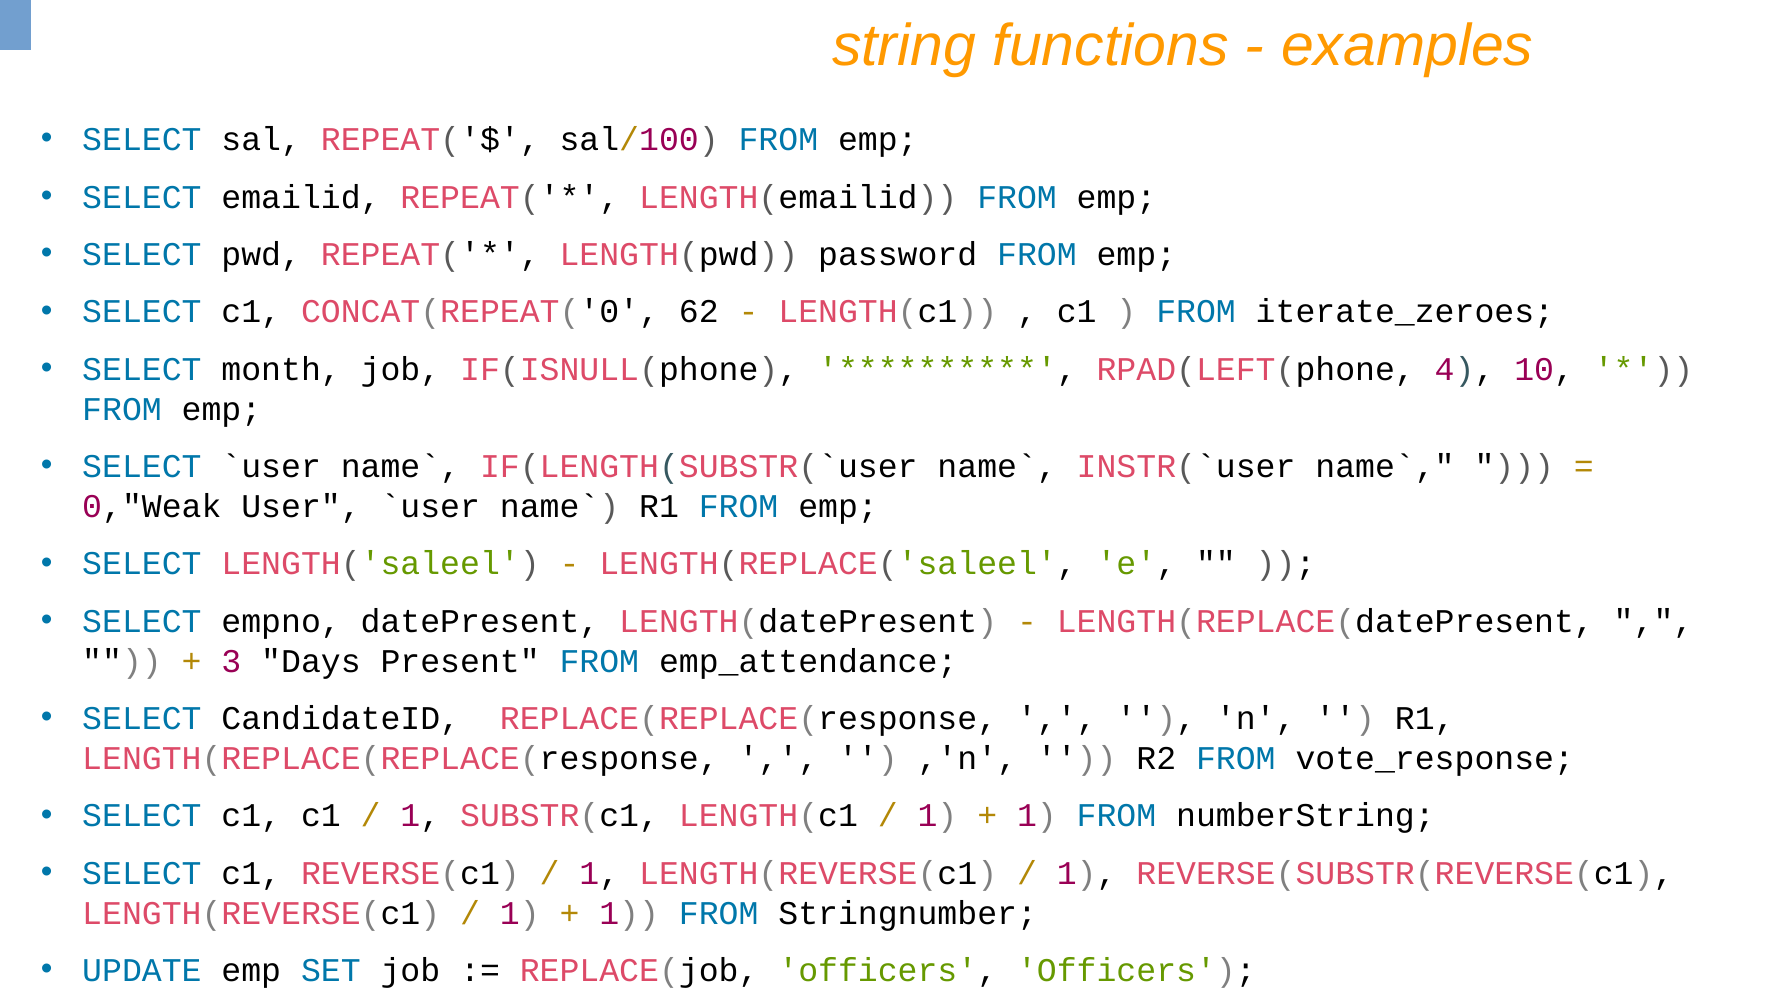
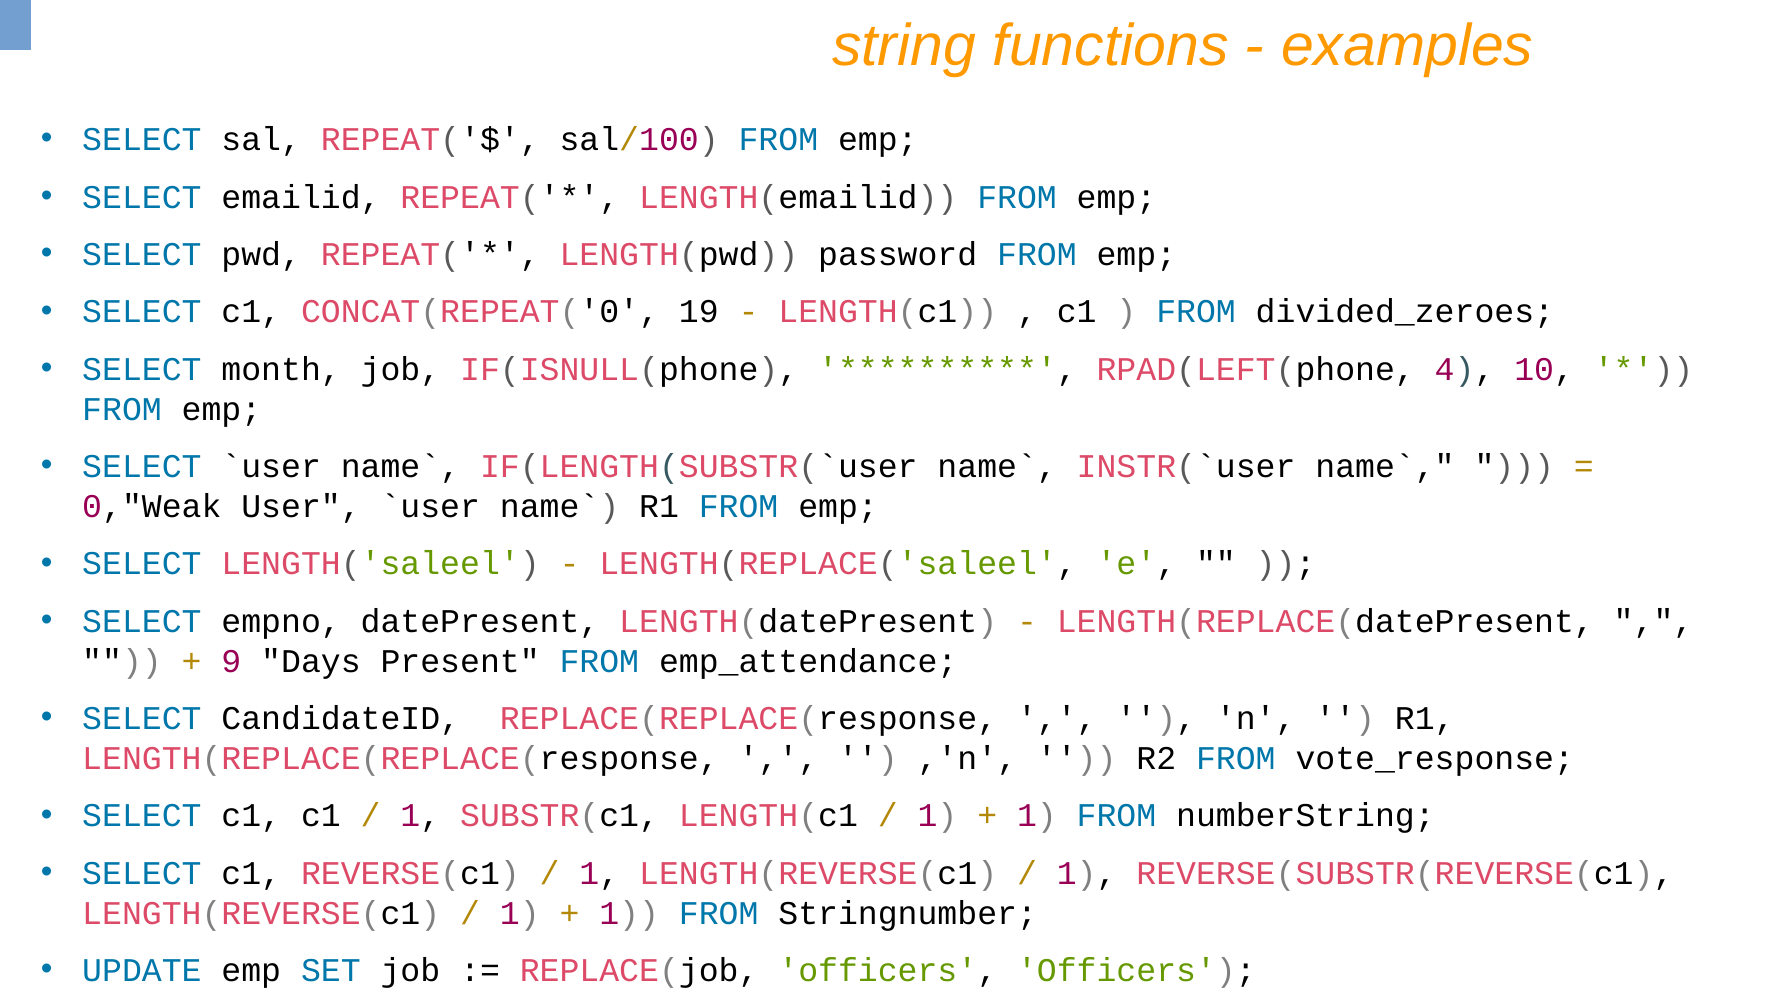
62: 62 -> 19
iterate_zeroes: iterate_zeroes -> divided_zeroes
3: 3 -> 9
